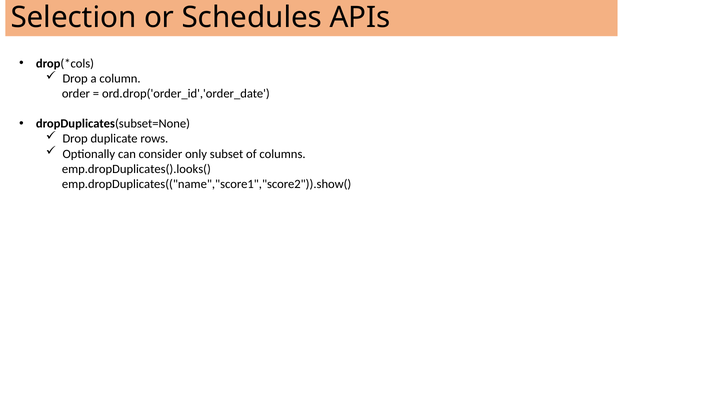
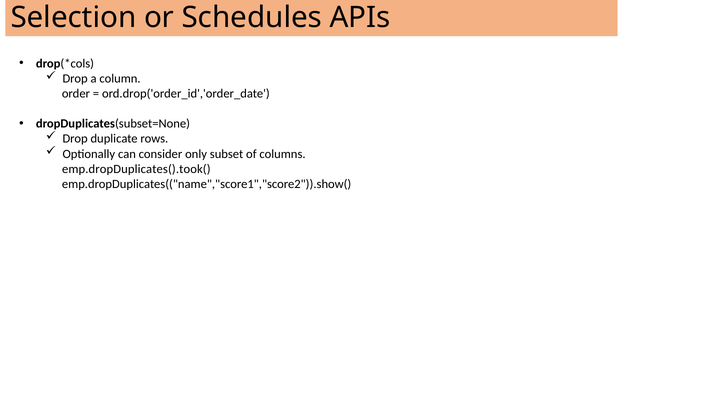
emp.dropDuplicates().looks(: emp.dropDuplicates().looks( -> emp.dropDuplicates().took(
